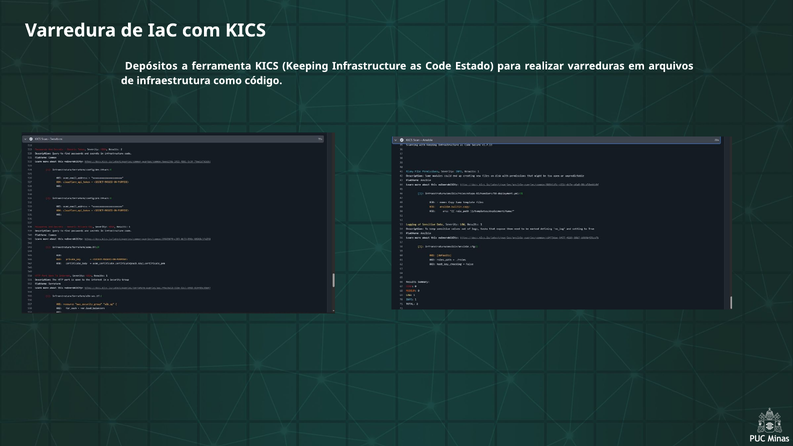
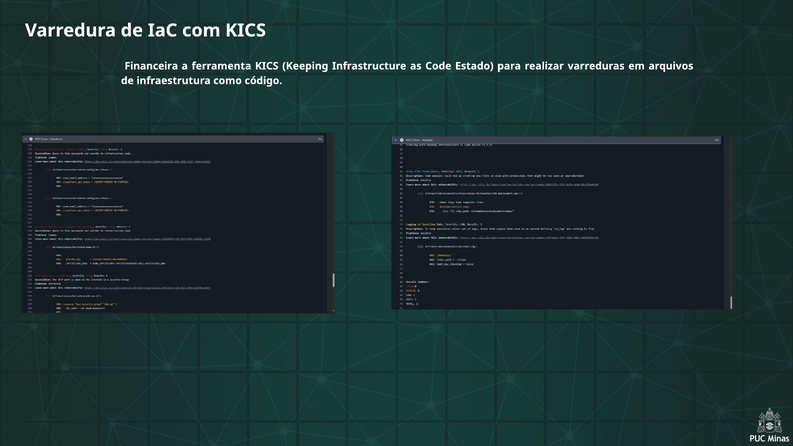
Depósitos: Depósitos -> Financeira
